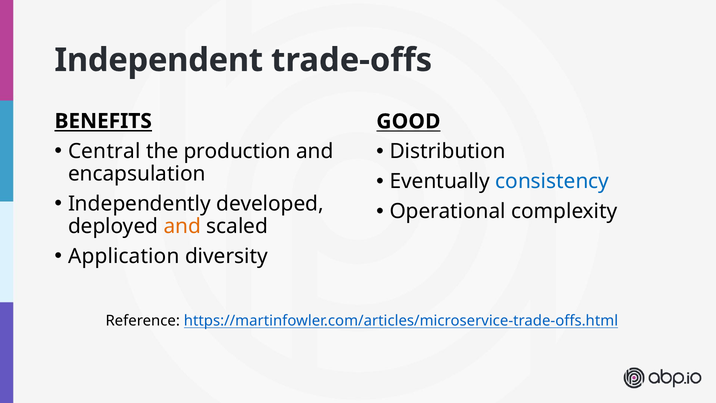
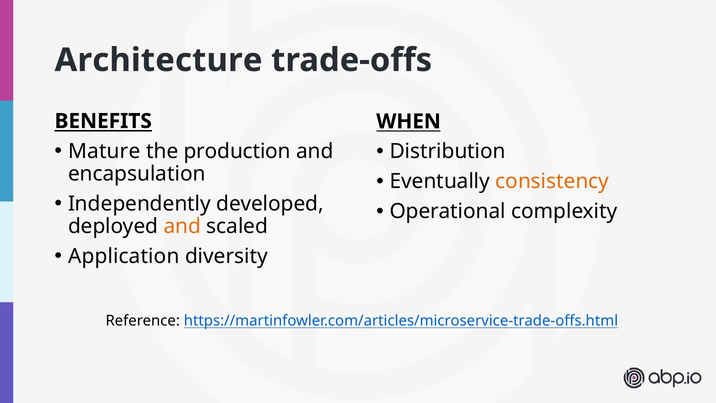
Independent: Independent -> Architecture
GOOD: GOOD -> WHEN
Central: Central -> Mature
consistency colour: blue -> orange
